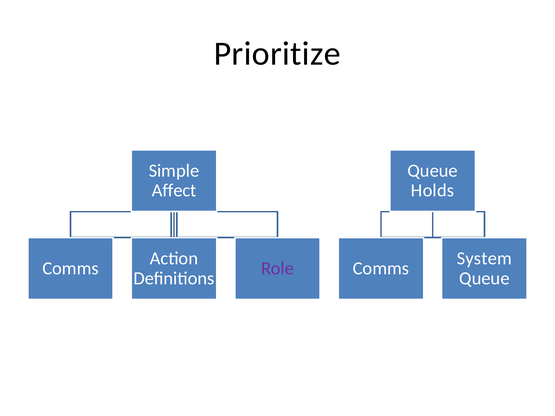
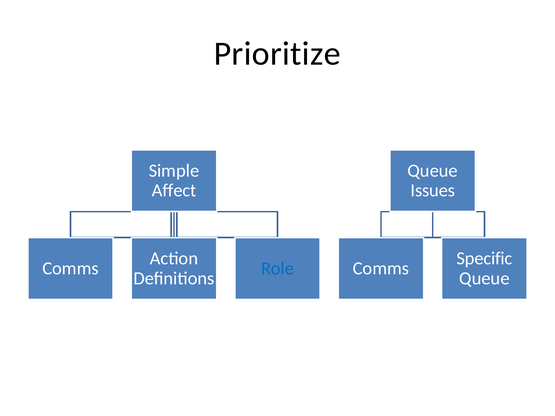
Holds: Holds -> Issues
System: System -> Specific
Role colour: purple -> blue
